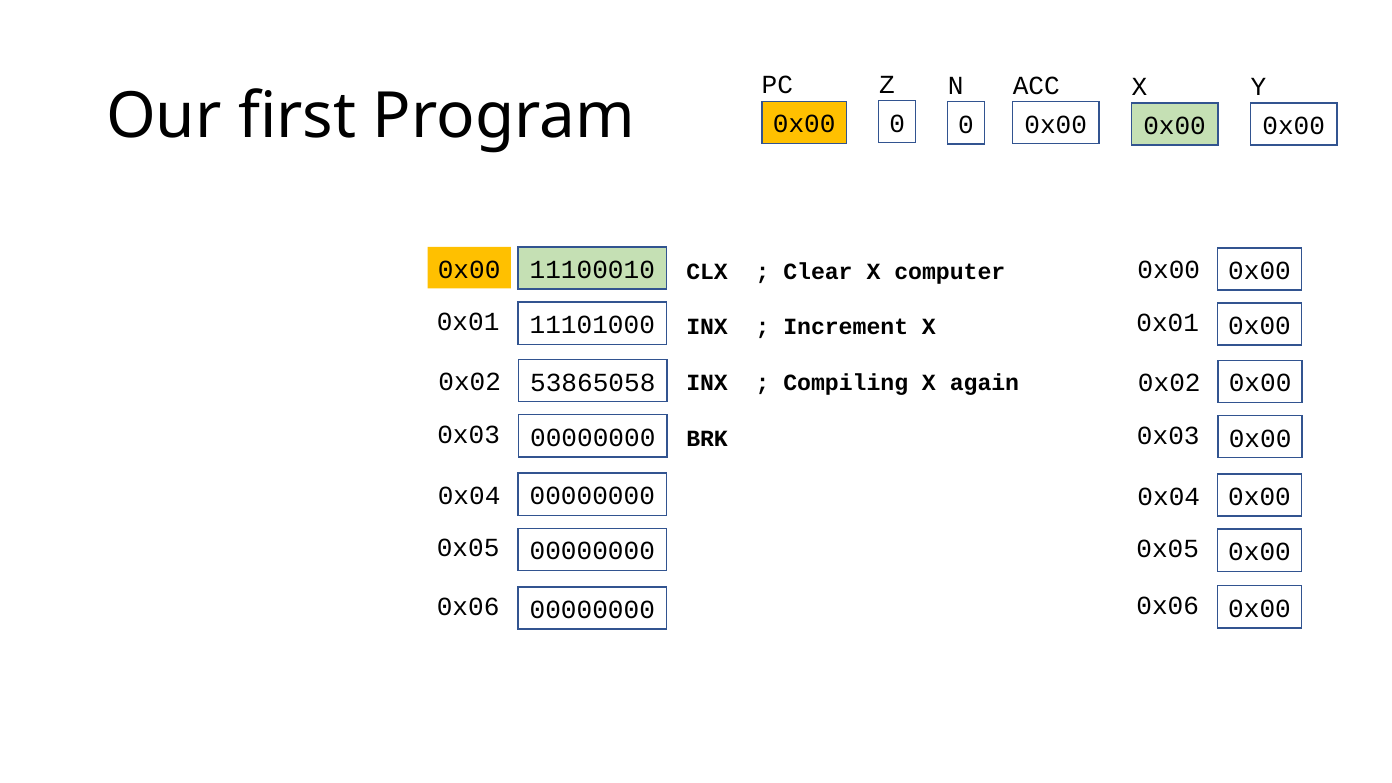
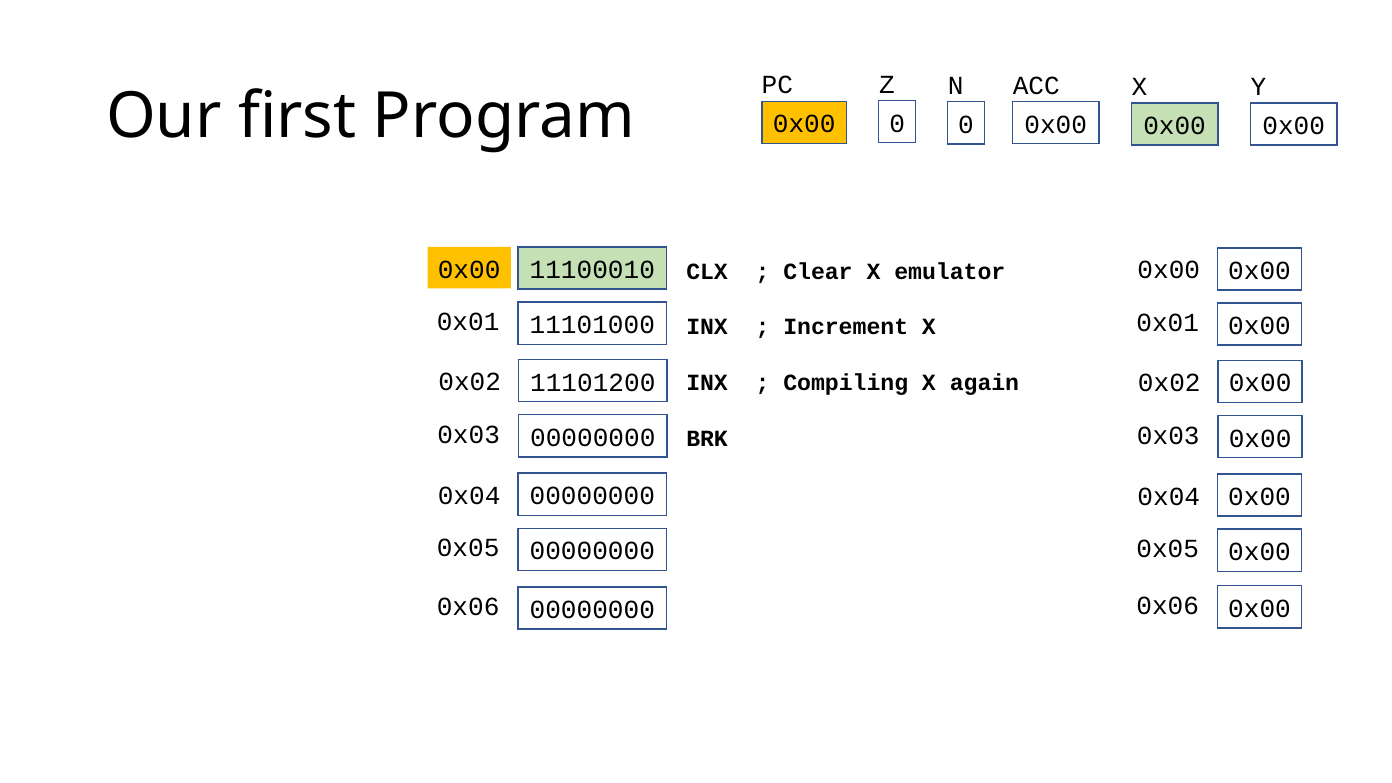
computer: computer -> emulator
53865058: 53865058 -> 11101200
